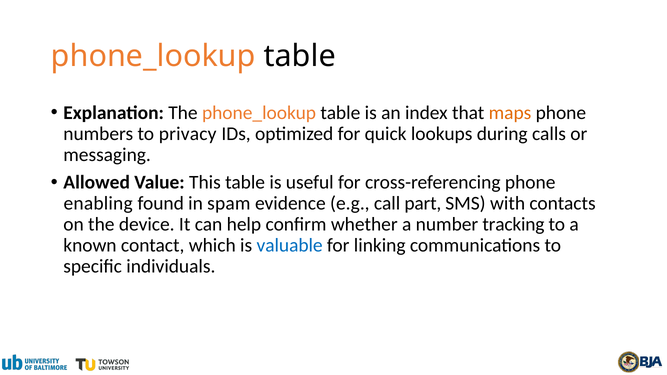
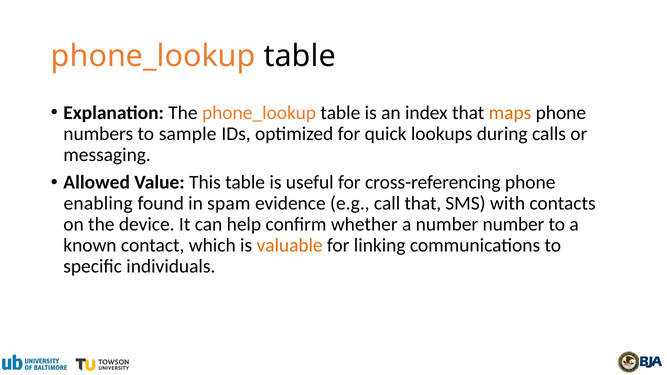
privacy: privacy -> sample
call part: part -> that
number tracking: tracking -> number
valuable colour: blue -> orange
